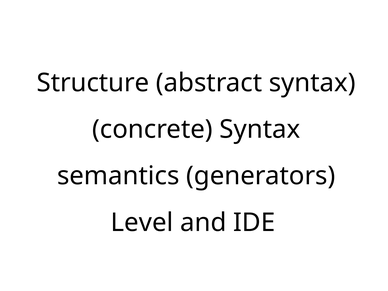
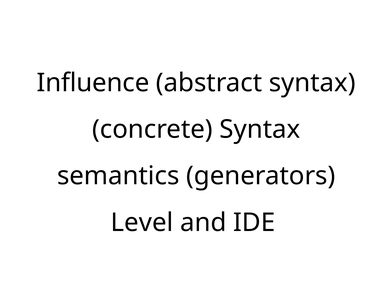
Structure: Structure -> Influence
